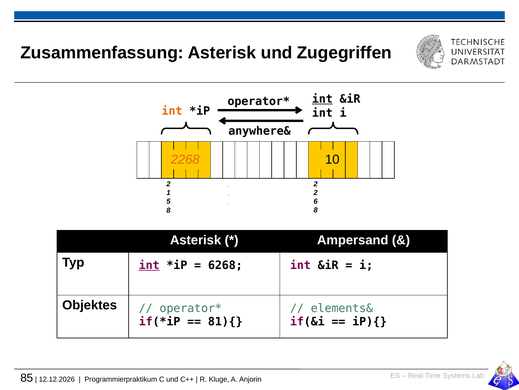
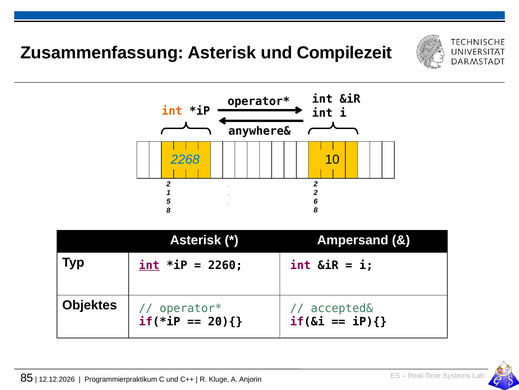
Zugegriffen: Zugegriffen -> Compilezeit
int at (322, 99) underline: present -> none
2268 colour: orange -> blue
6268: 6268 -> 2260
elements&: elements& -> accepted&
81){: 81){ -> 20){
